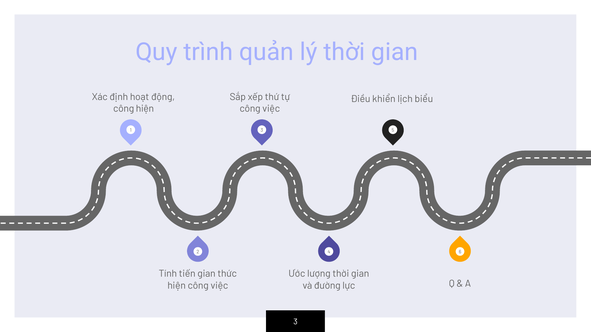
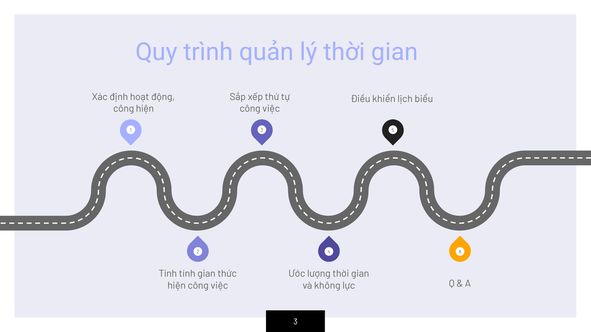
Tính tiến: tiến -> tính
đường: đường -> không
